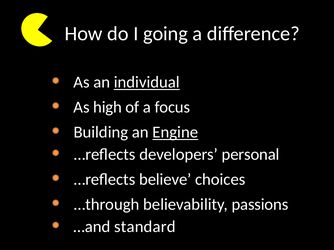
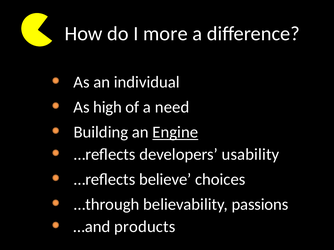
going: going -> more
individual underline: present -> none
focus: focus -> need
personal: personal -> usability
standard: standard -> products
